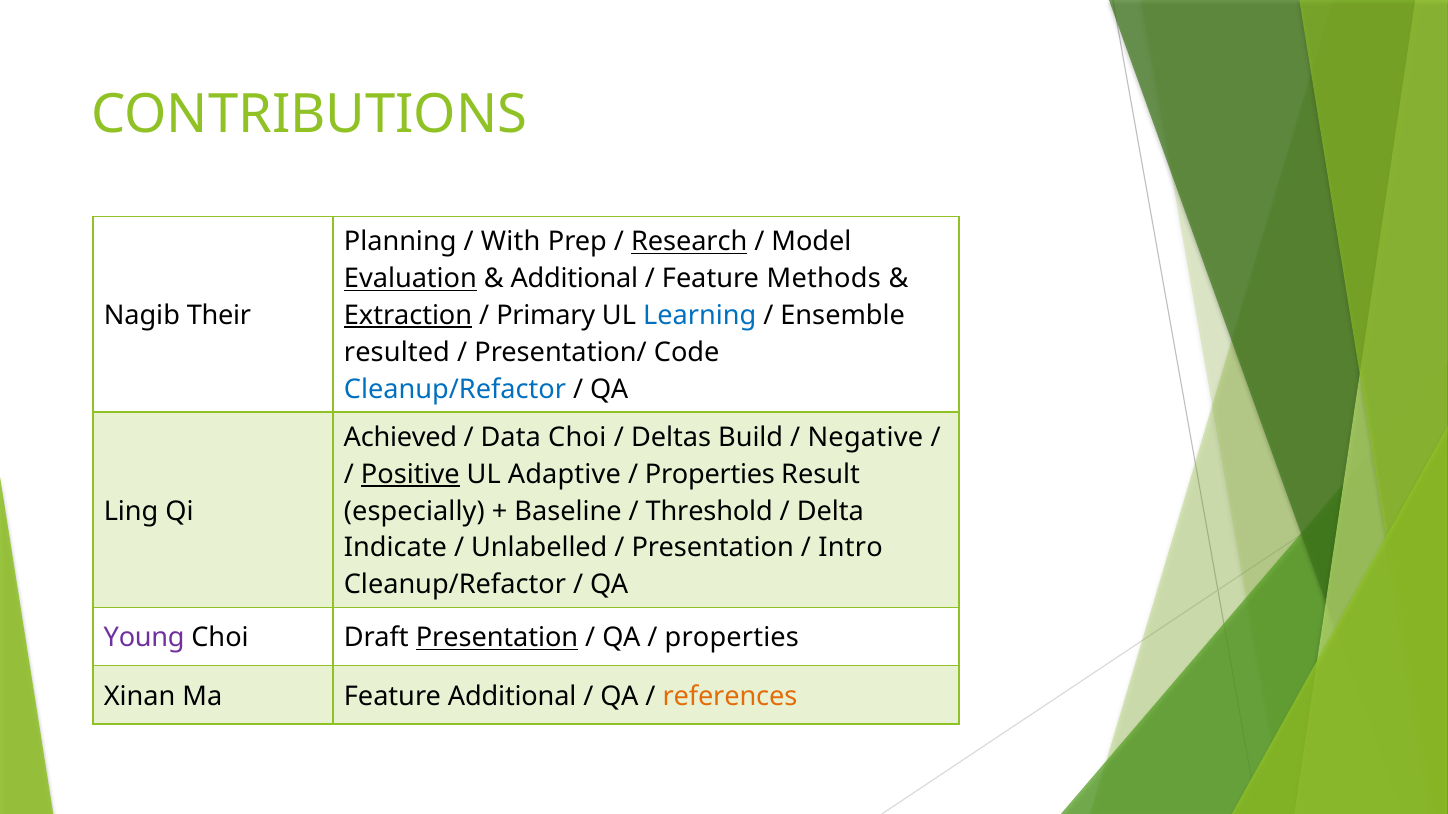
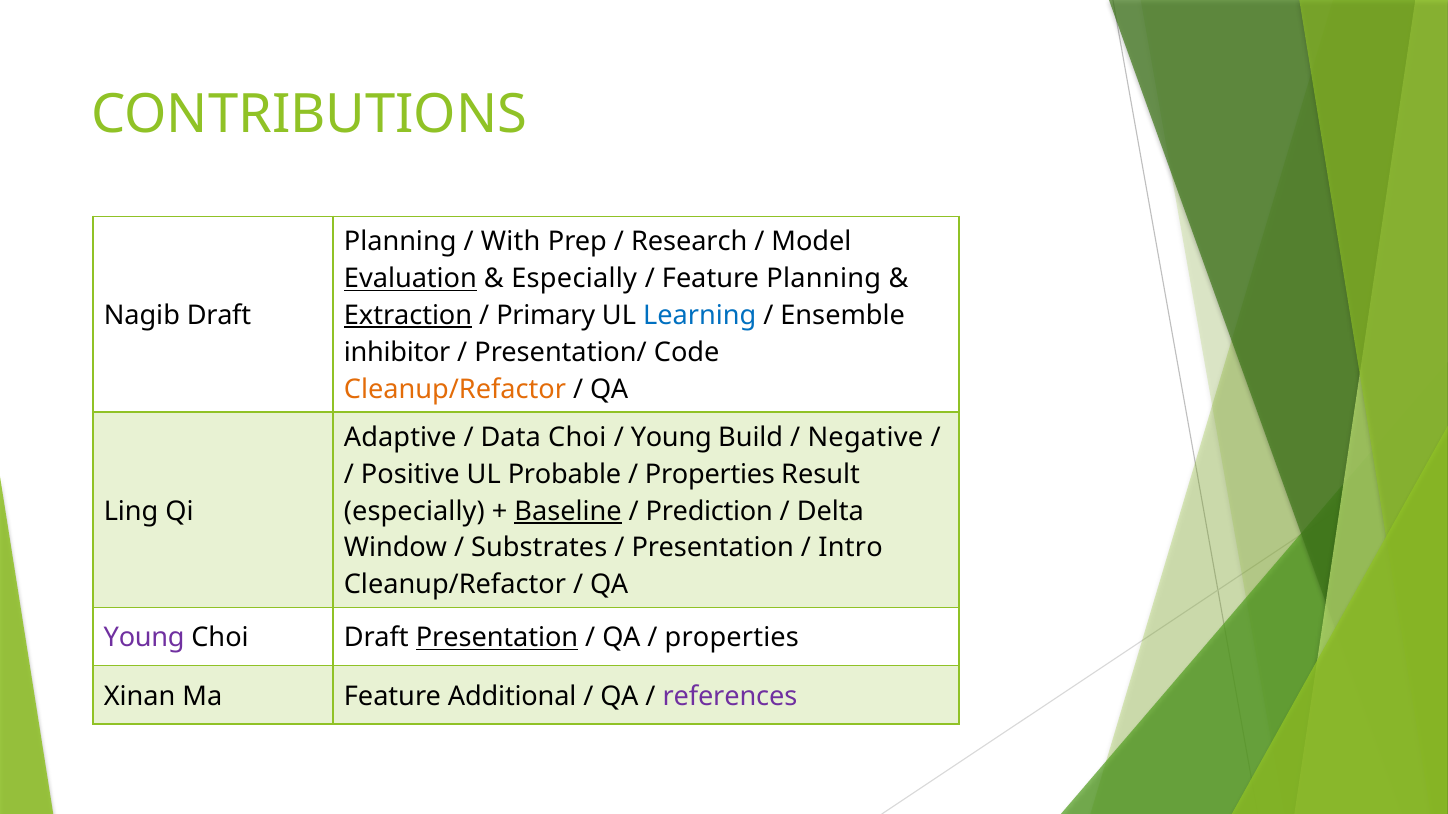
Research underline: present -> none
Additional at (574, 279): Additional -> Especially
Feature Methods: Methods -> Planning
Nagib Their: Their -> Draft
resulted: resulted -> inhibitor
Cleanup/Refactor at (455, 390) colour: blue -> orange
Achieved: Achieved -> Adaptive
Deltas at (671, 438): Deltas -> Young
Positive underline: present -> none
Adaptive: Adaptive -> Probable
Baseline underline: none -> present
Threshold: Threshold -> Prediction
Indicate: Indicate -> Window
Unlabelled: Unlabelled -> Substrates
references colour: orange -> purple
